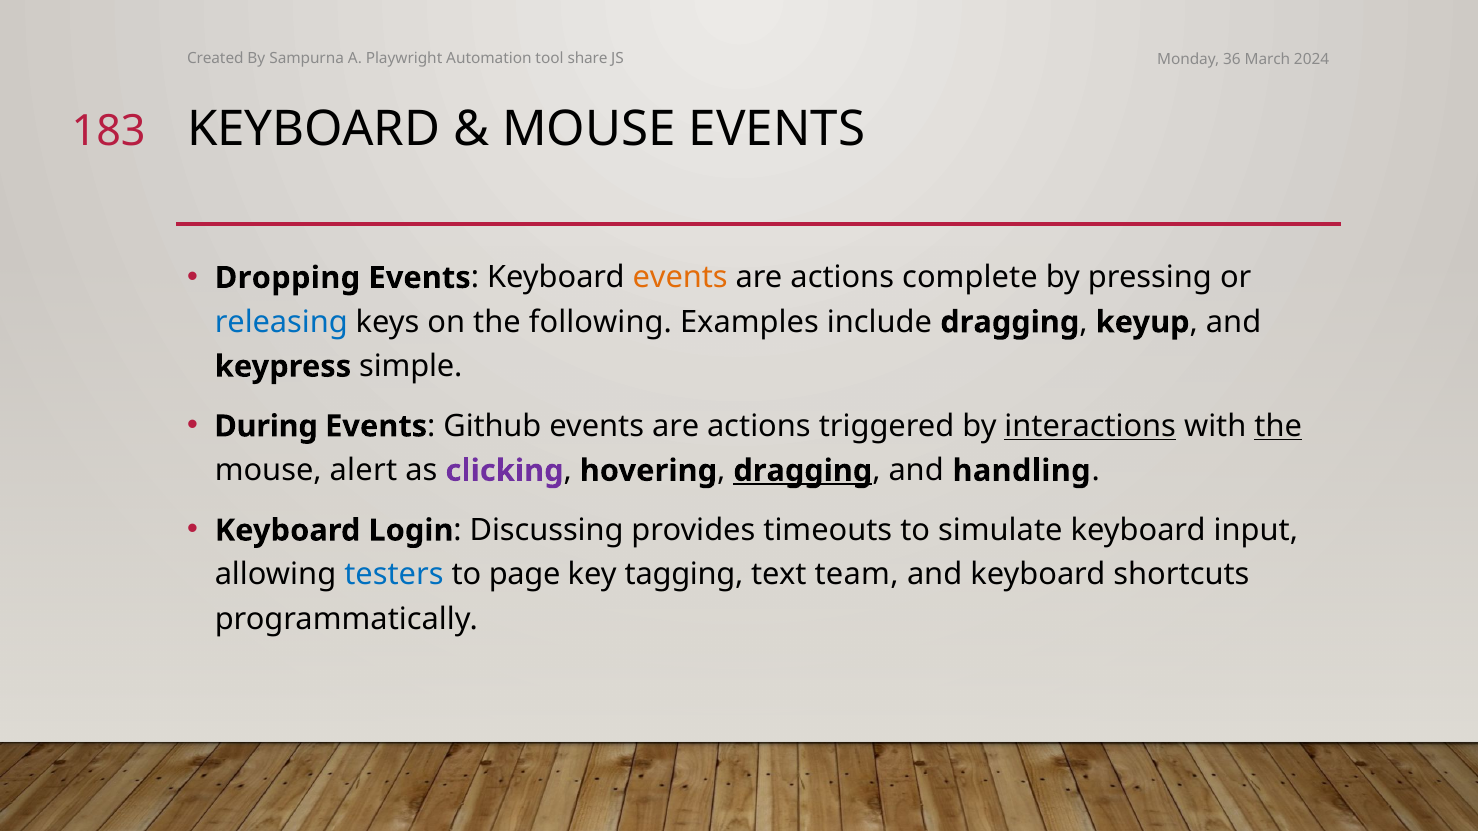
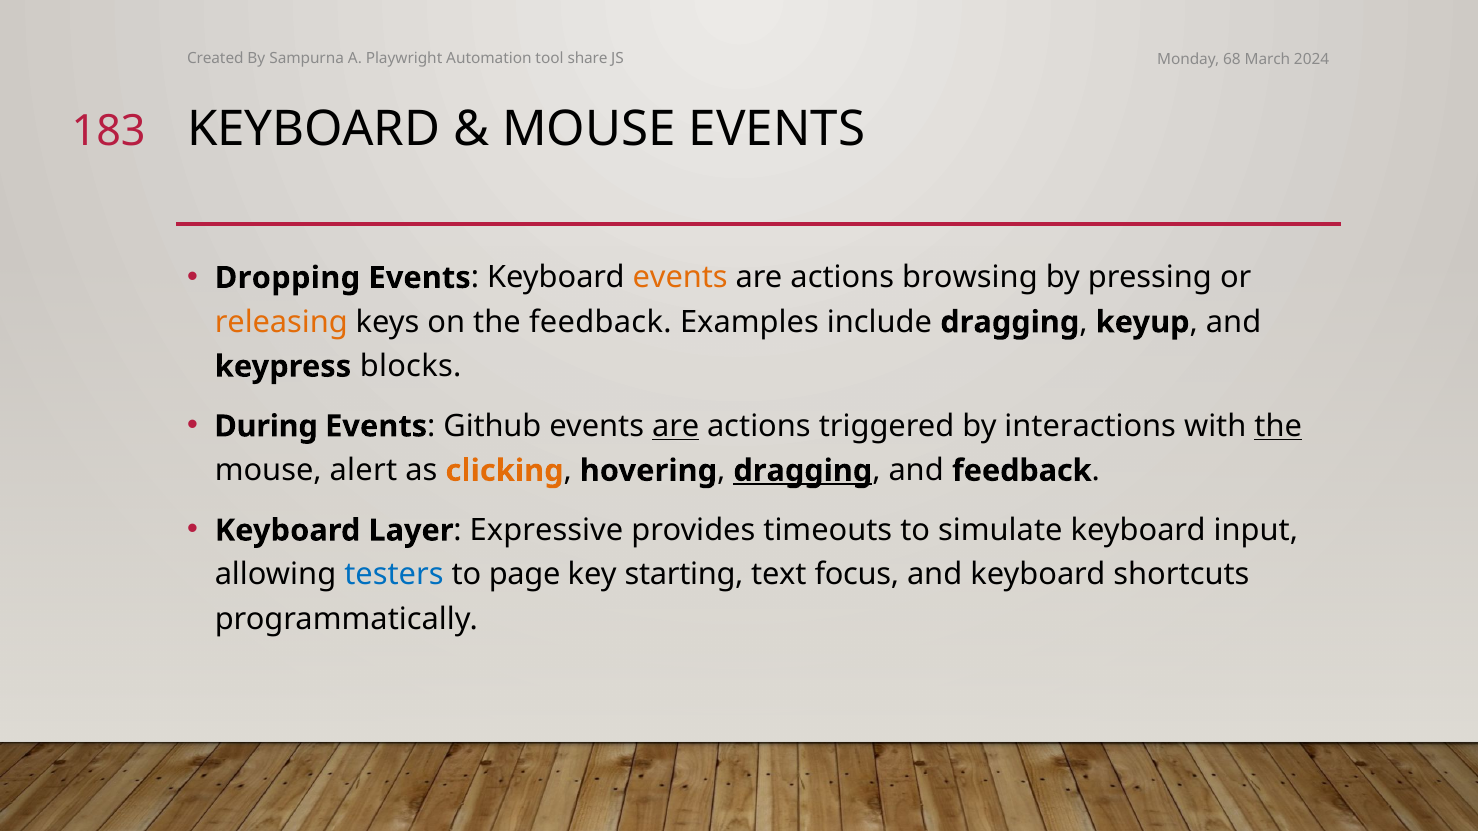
36: 36 -> 68
complete: complete -> browsing
releasing colour: blue -> orange
the following: following -> feedback
simple: simple -> blocks
are at (676, 427) underline: none -> present
interactions underline: present -> none
clicking colour: purple -> orange
and handling: handling -> feedback
Login: Login -> Layer
Discussing: Discussing -> Expressive
tagging: tagging -> starting
team: team -> focus
